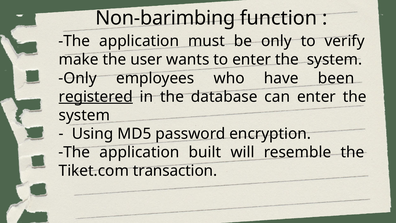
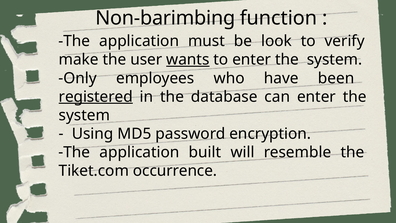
be only: only -> look
wants underline: none -> present
transaction: transaction -> occurrence
